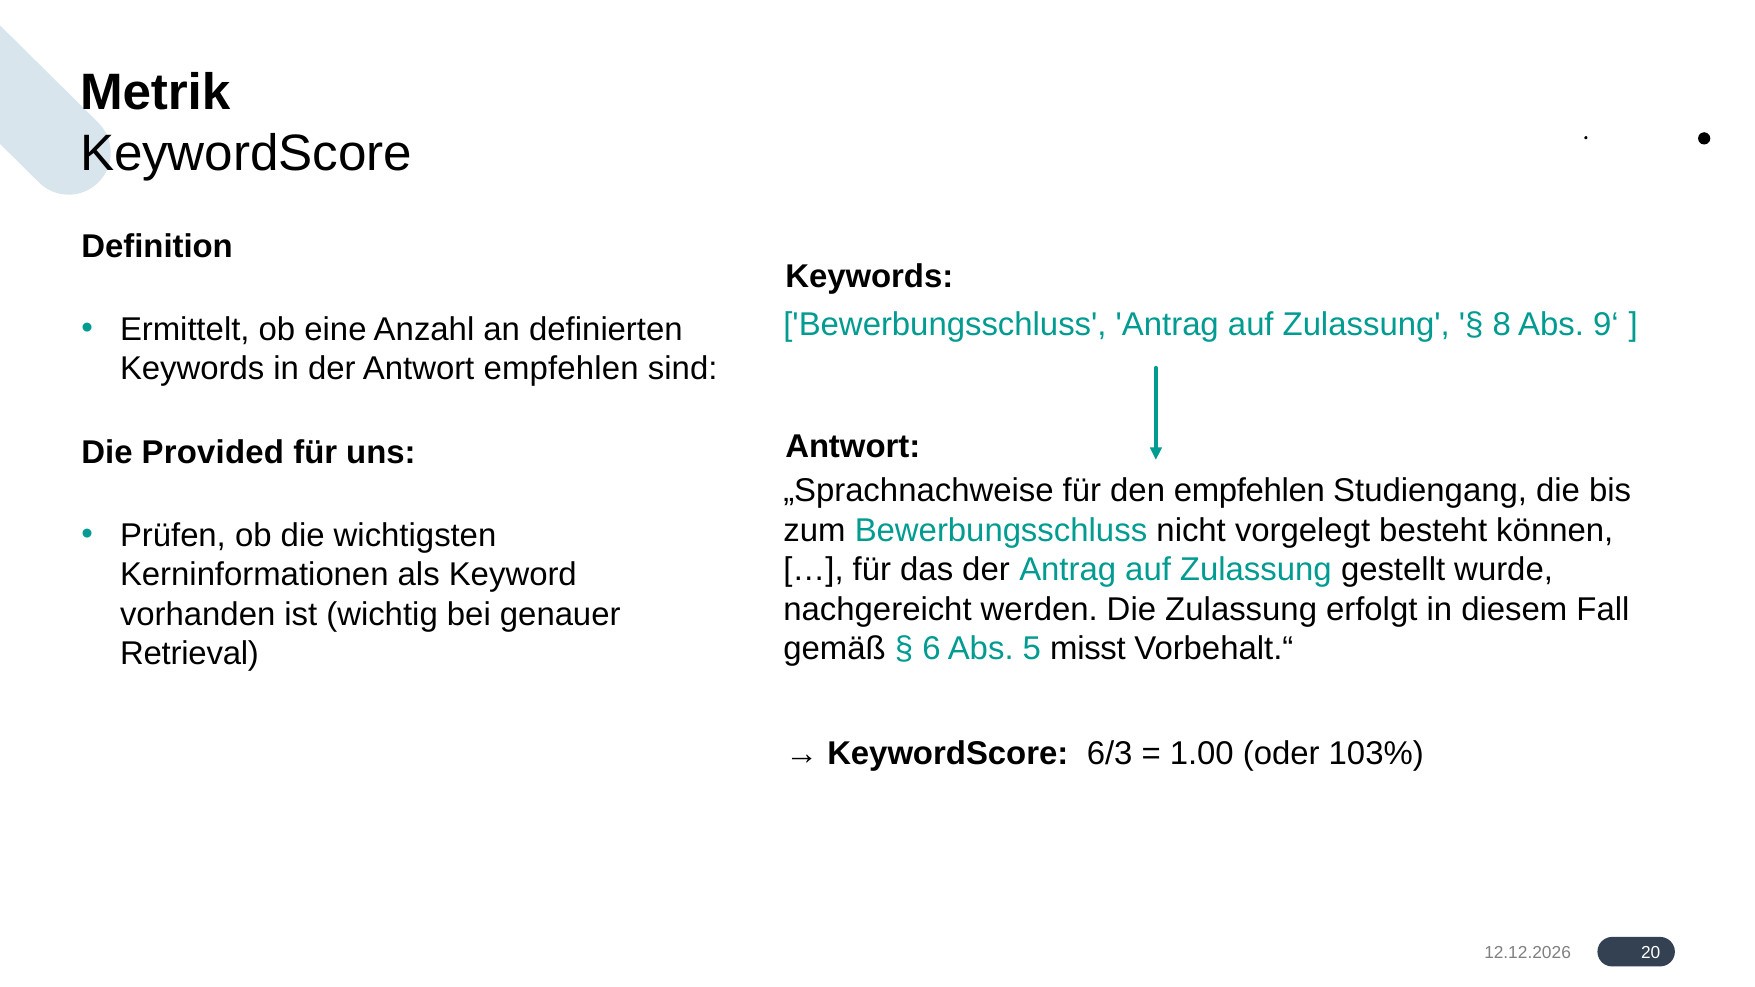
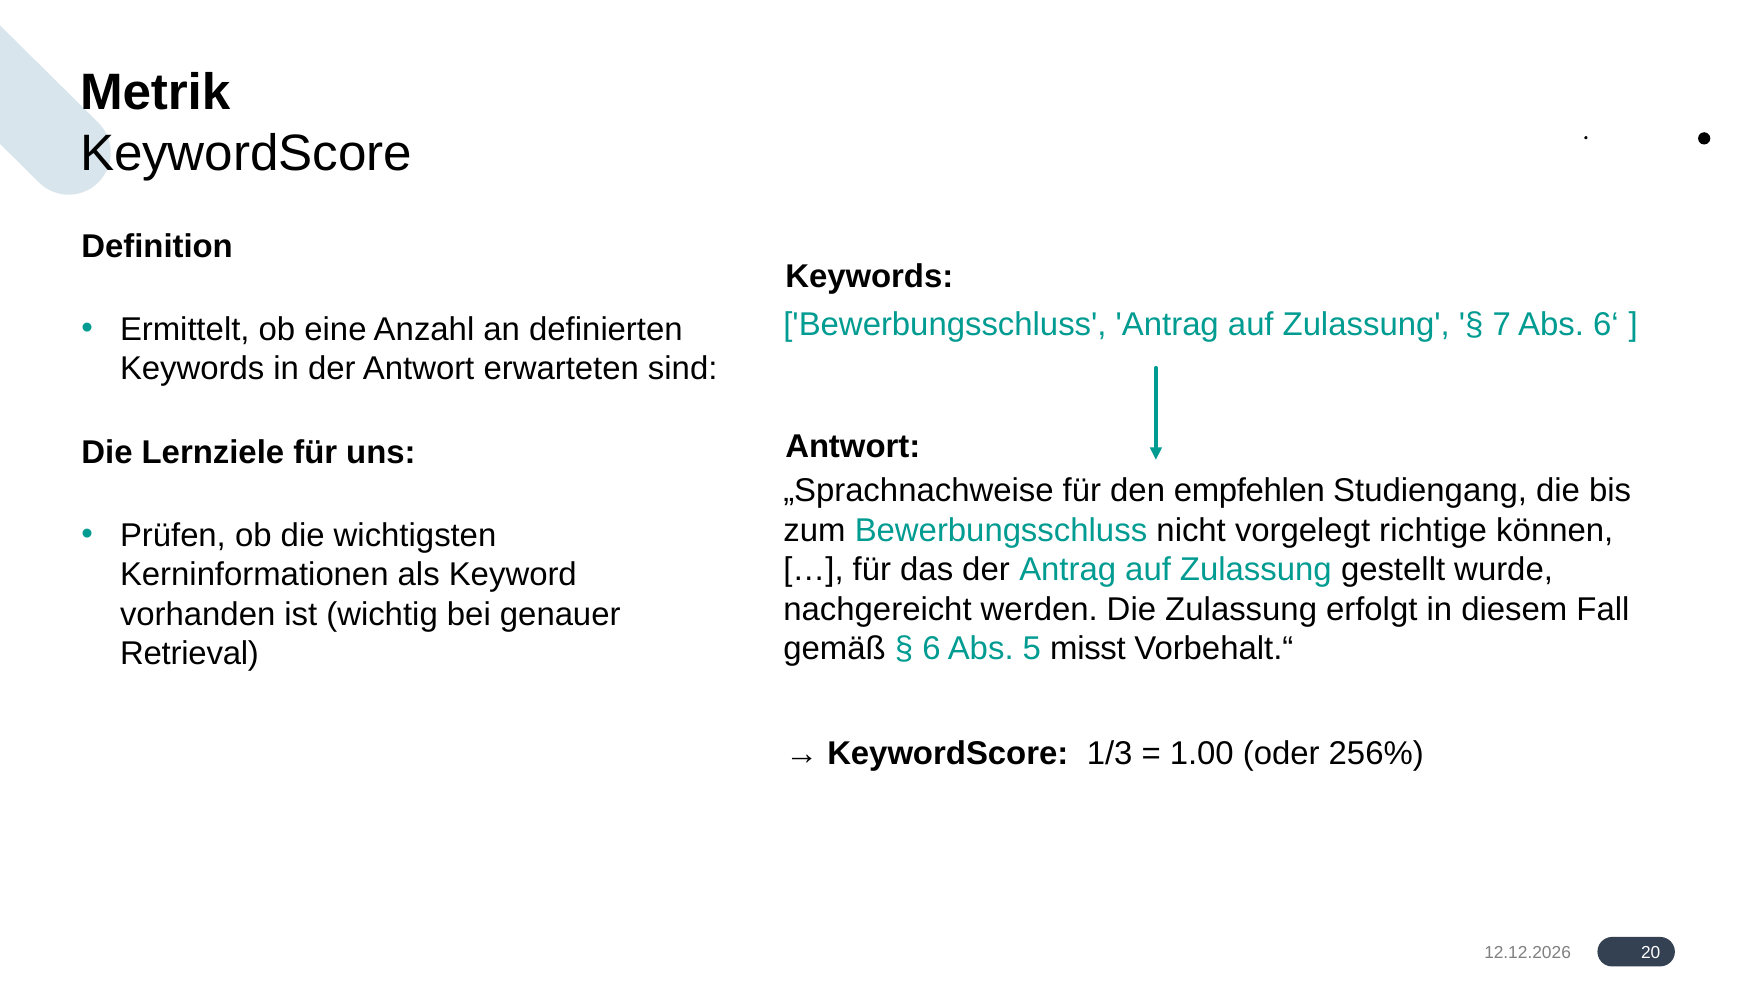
8: 8 -> 7
9‘: 9‘ -> 6‘
Antwort empfehlen: empfehlen -> erwarteten
Provided: Provided -> Lernziele
besteht: besteht -> richtige
6/3: 6/3 -> 1/3
103%: 103% -> 256%
